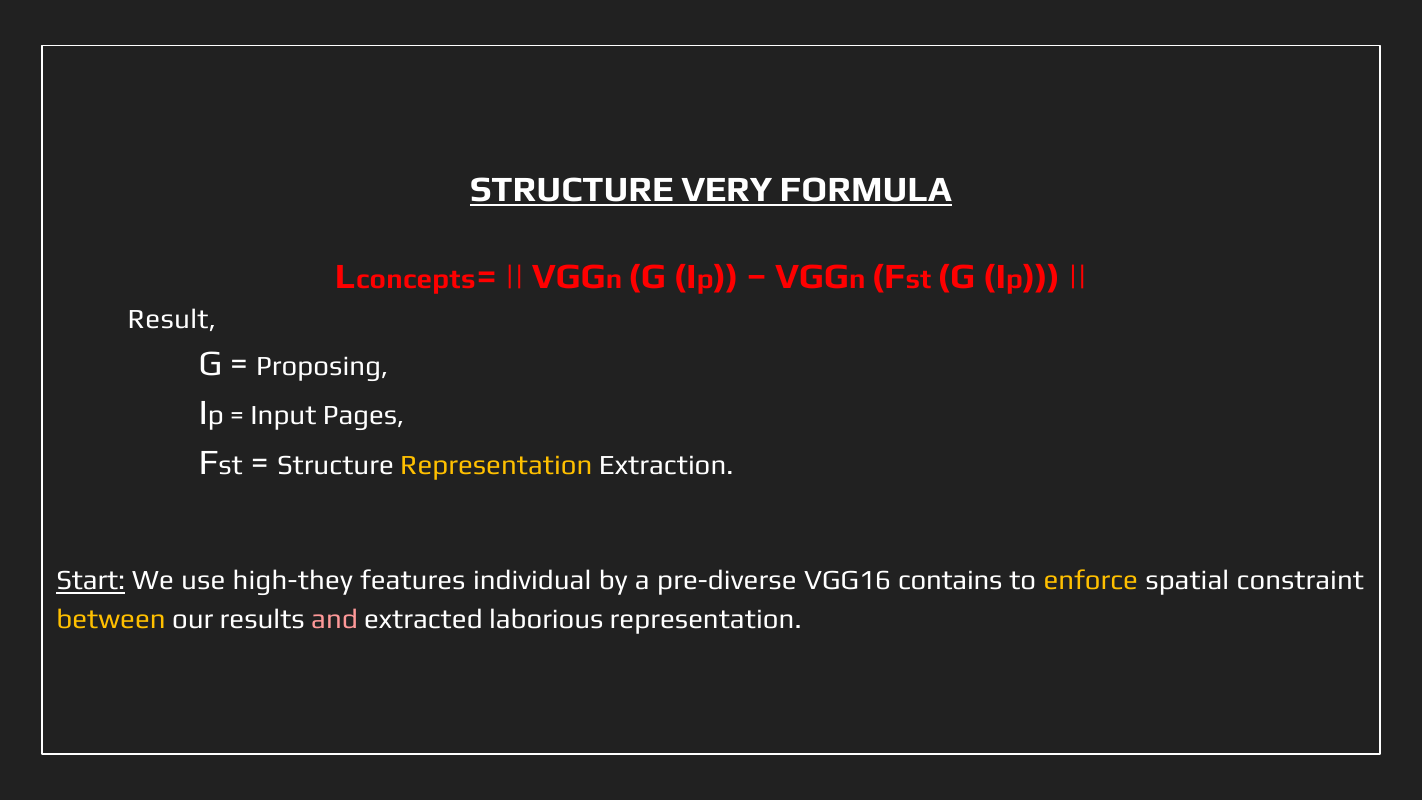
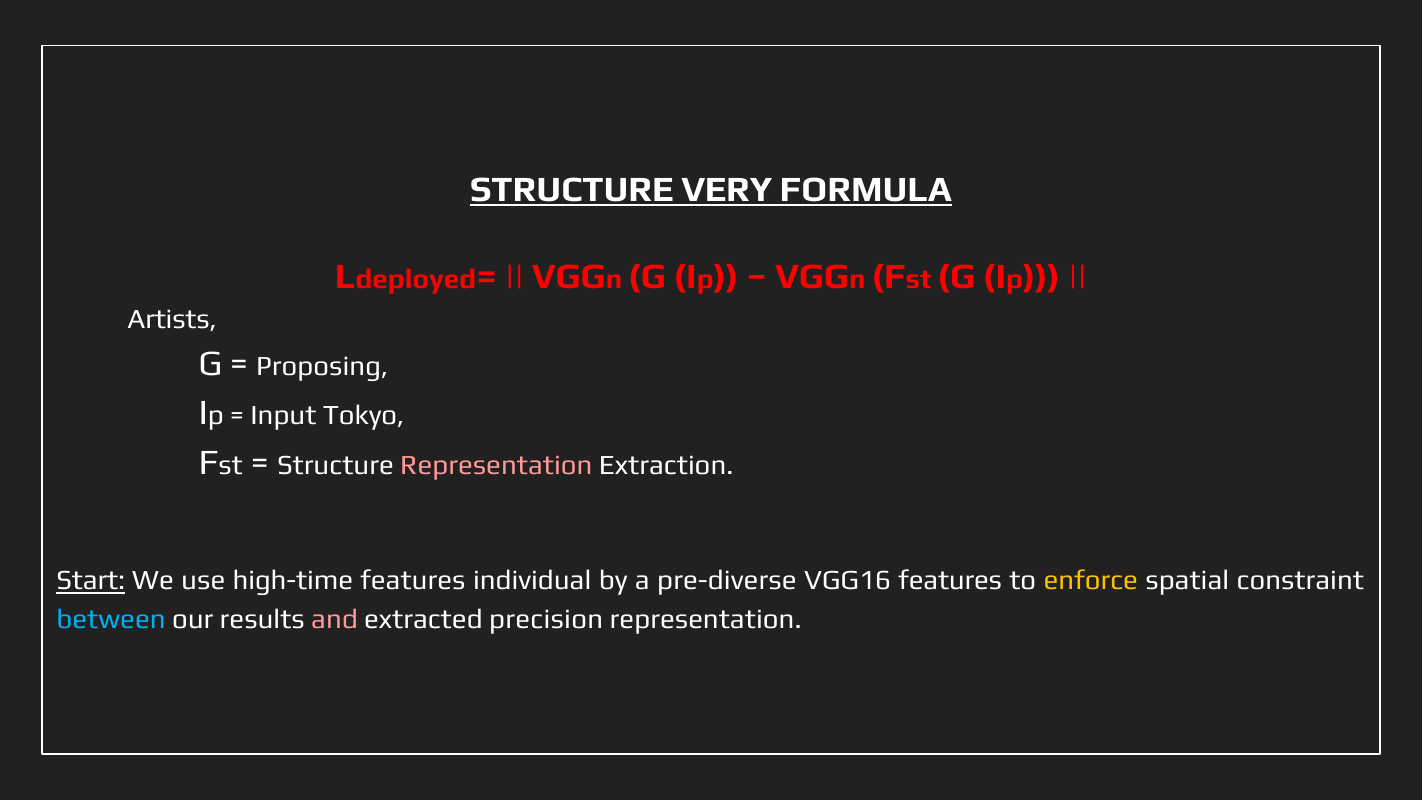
concepts: concepts -> deployed
Result: Result -> Artists
Pages: Pages -> Tokyo
Representation at (496, 465) colour: yellow -> pink
high-they: high-they -> high-time
VGG16 contains: contains -> features
between colour: yellow -> light blue
laborious: laborious -> precision
